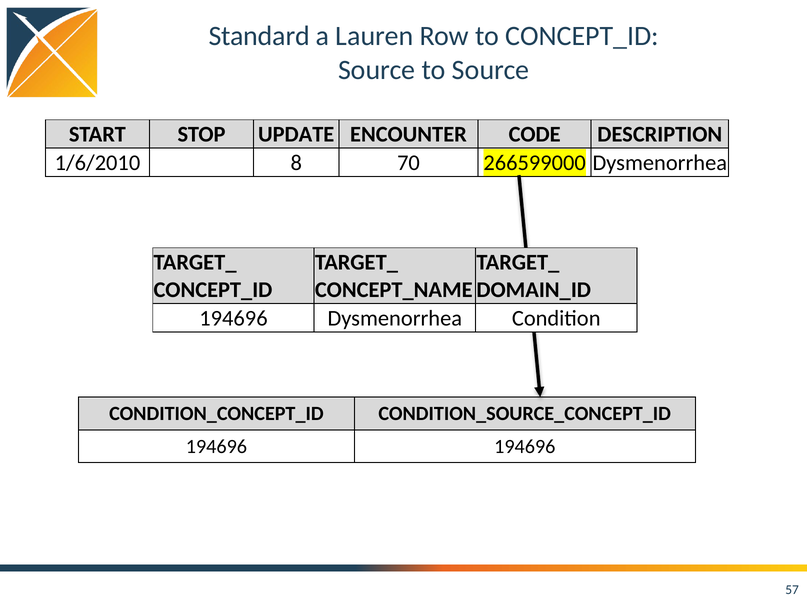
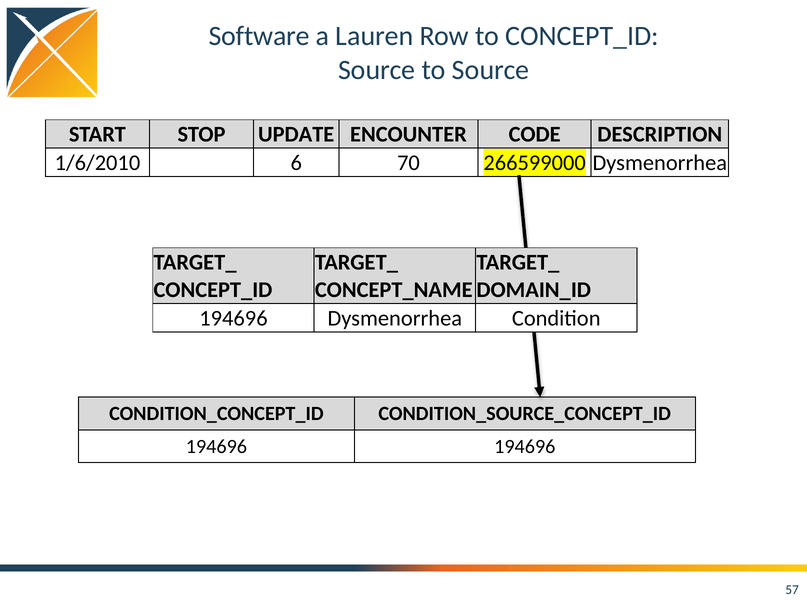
Standard: Standard -> Software
8: 8 -> 6
